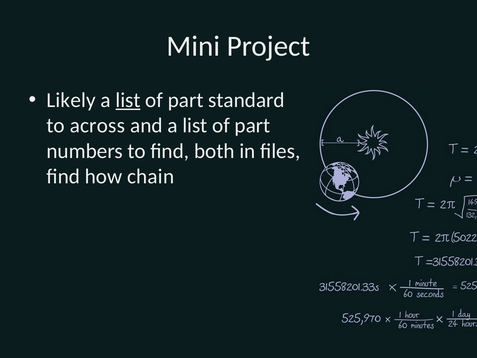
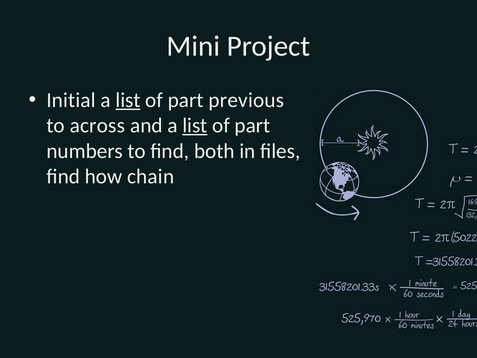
Likely: Likely -> Initial
standard: standard -> previous
list at (195, 126) underline: none -> present
